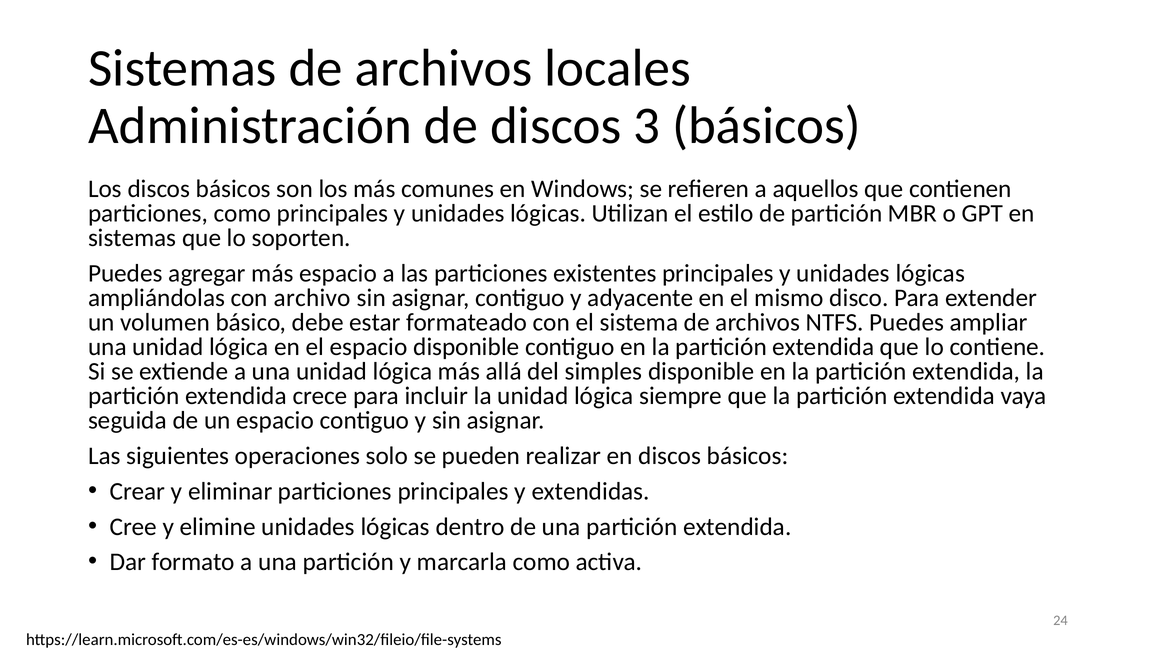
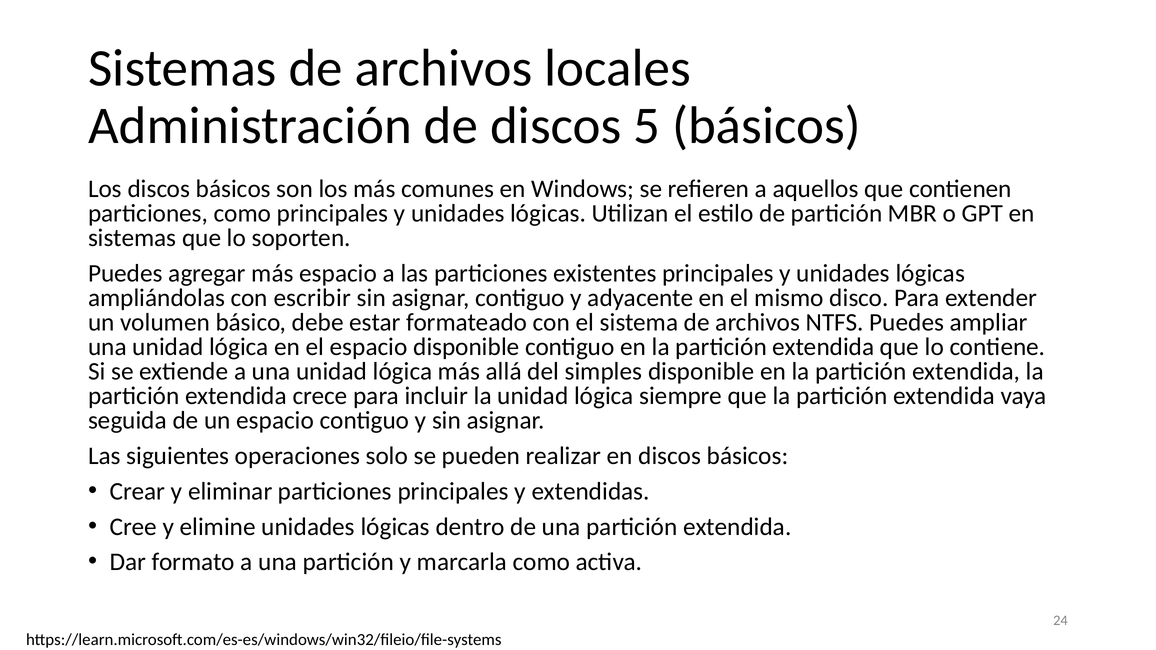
3: 3 -> 5
archivo: archivo -> escribir
